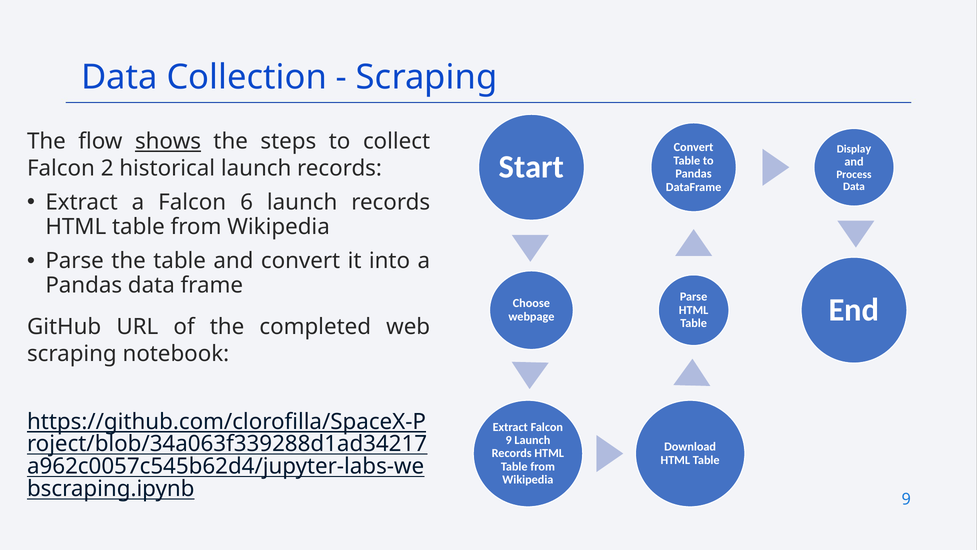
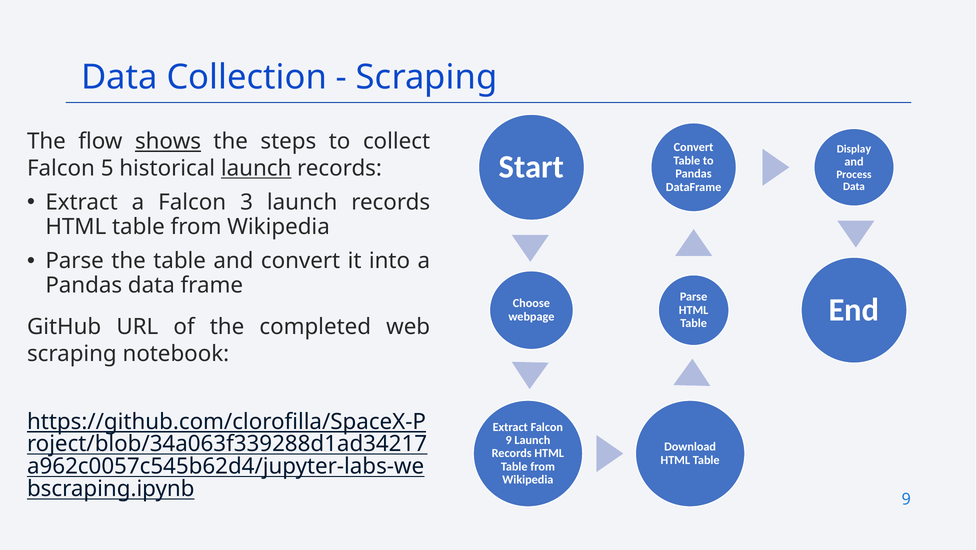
2: 2 -> 5
launch at (256, 168) underline: none -> present
6: 6 -> 3
